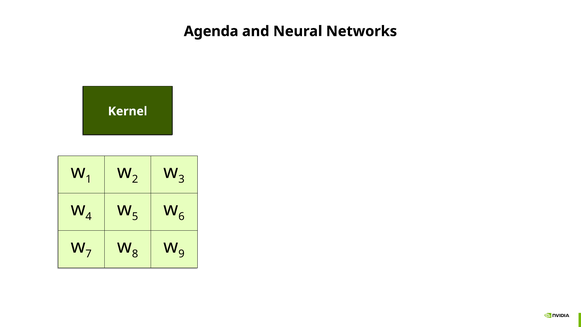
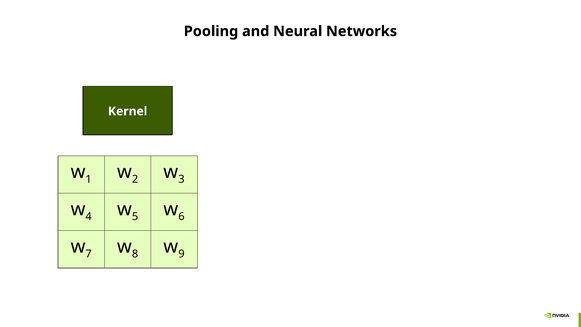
Agenda: Agenda -> Pooling
